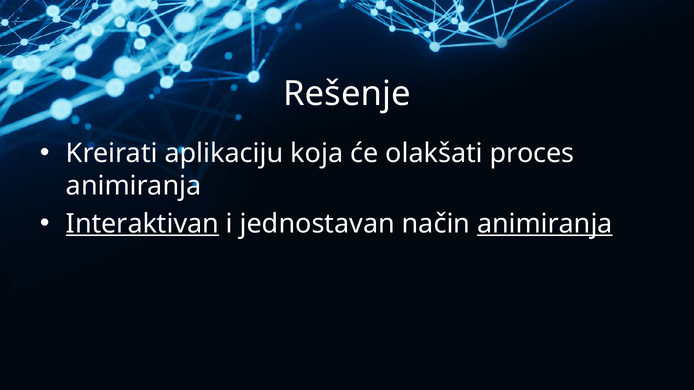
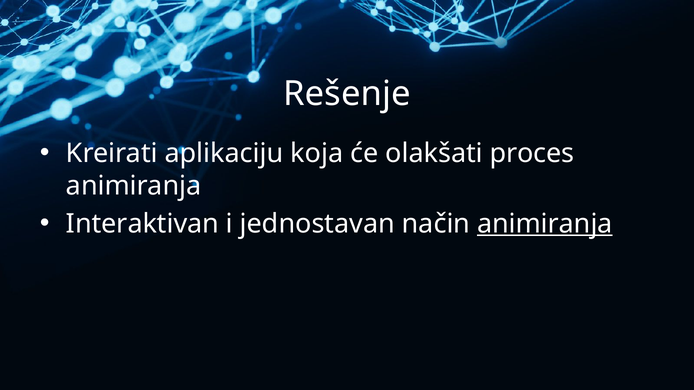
Interaktivan underline: present -> none
